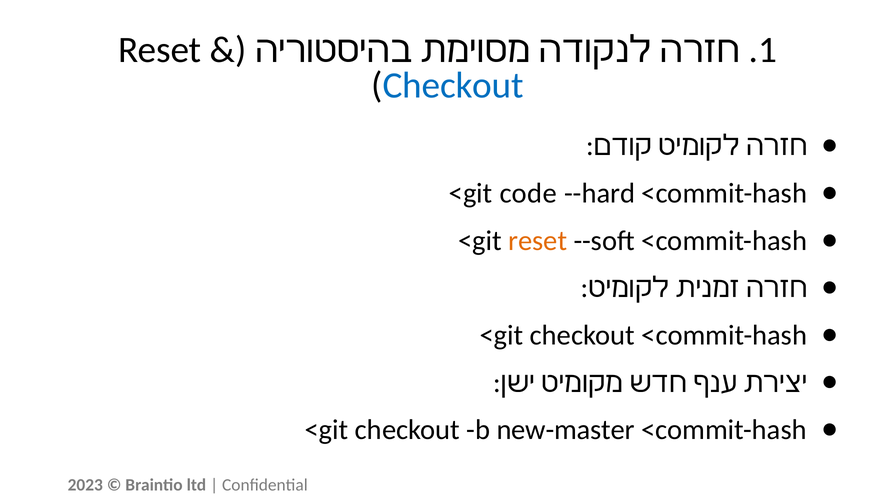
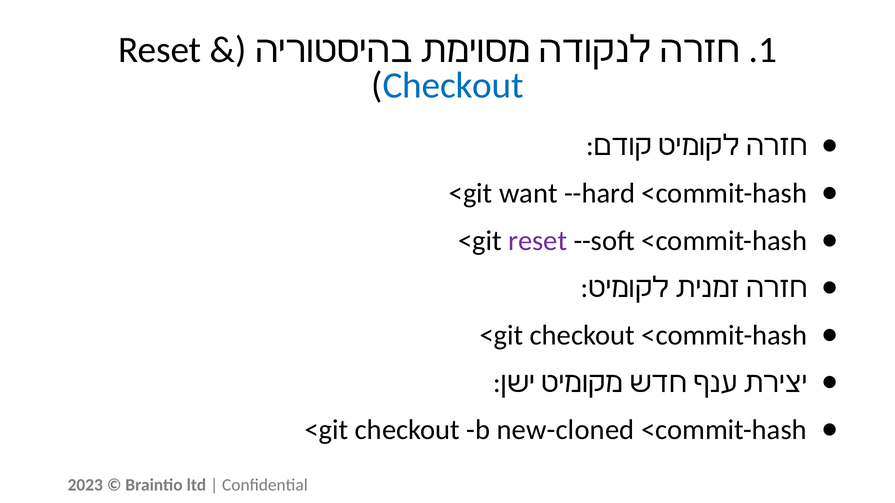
code: code -> want
reset at (538, 241) colour: orange -> purple
new-master: new-master -> new-cloned
